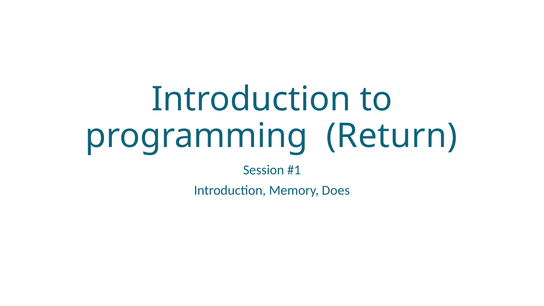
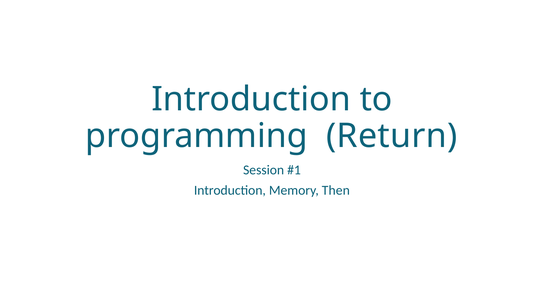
Does: Does -> Then
